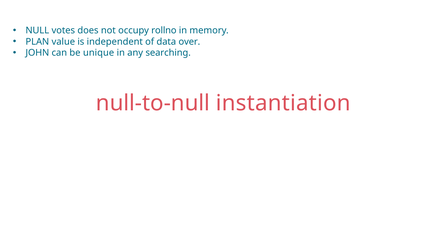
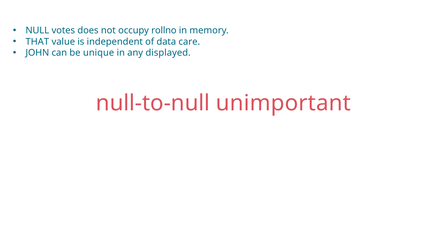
PLAN: PLAN -> THAT
over: over -> care
searching: searching -> displayed
instantiation: instantiation -> unimportant
